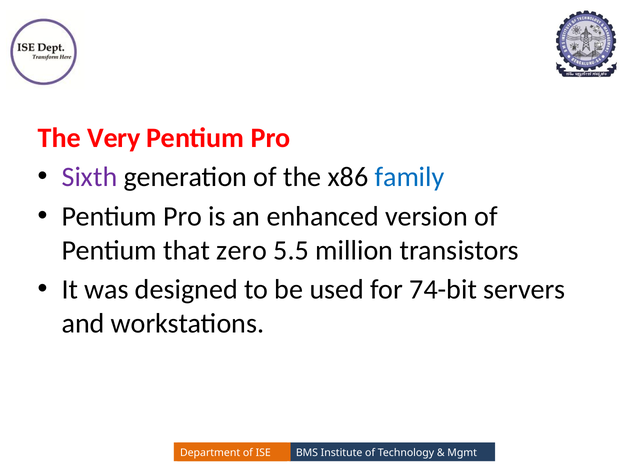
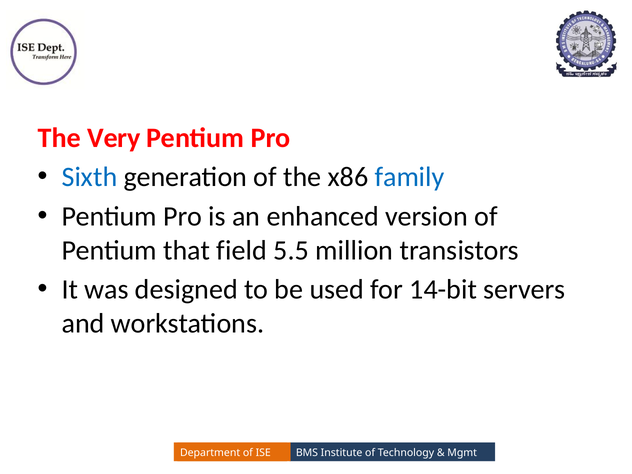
Sixth colour: purple -> blue
zero: zero -> field
74-bit: 74-bit -> 14-bit
